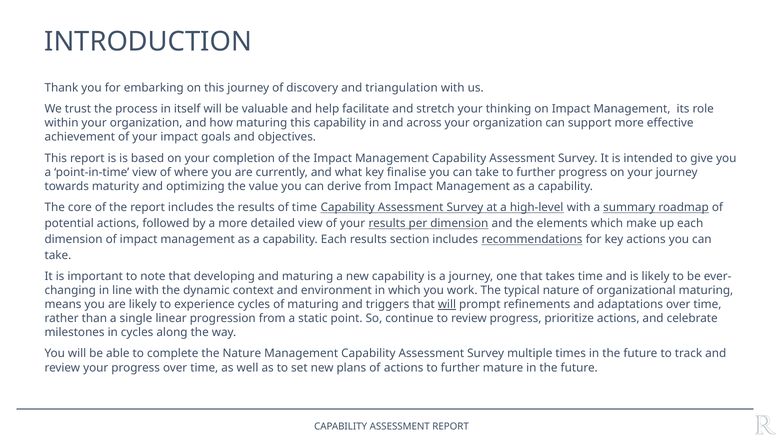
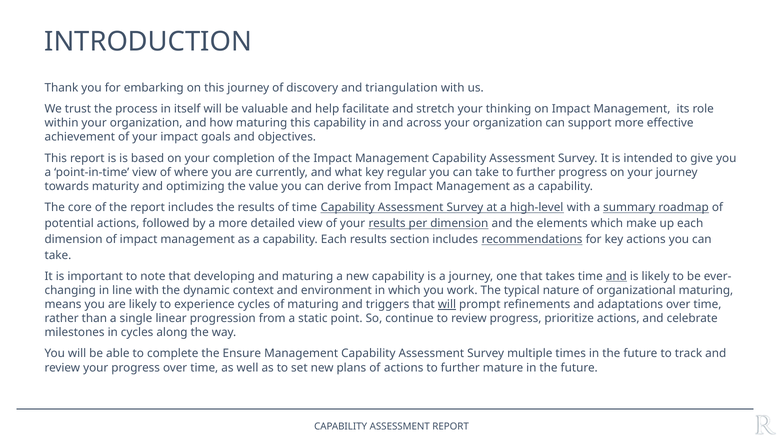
finalise: finalise -> regular
and at (616, 277) underline: none -> present
the Nature: Nature -> Ensure
